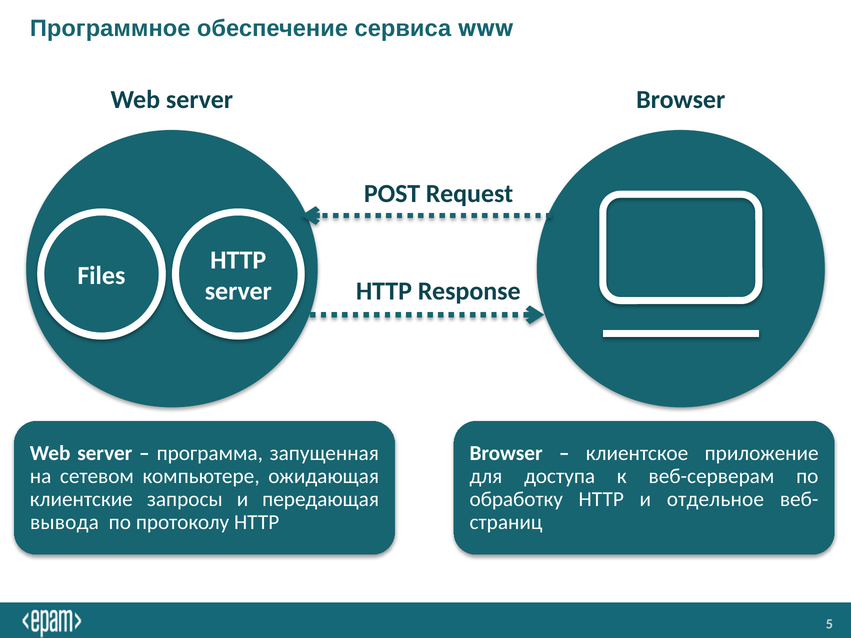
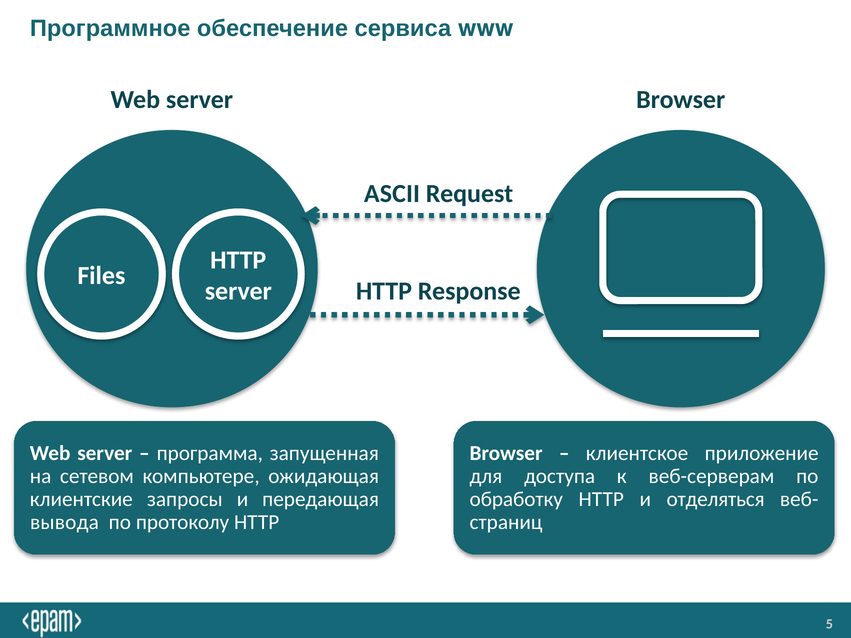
POST: POST -> ASCII
отдельное: отдельное -> отделяться
